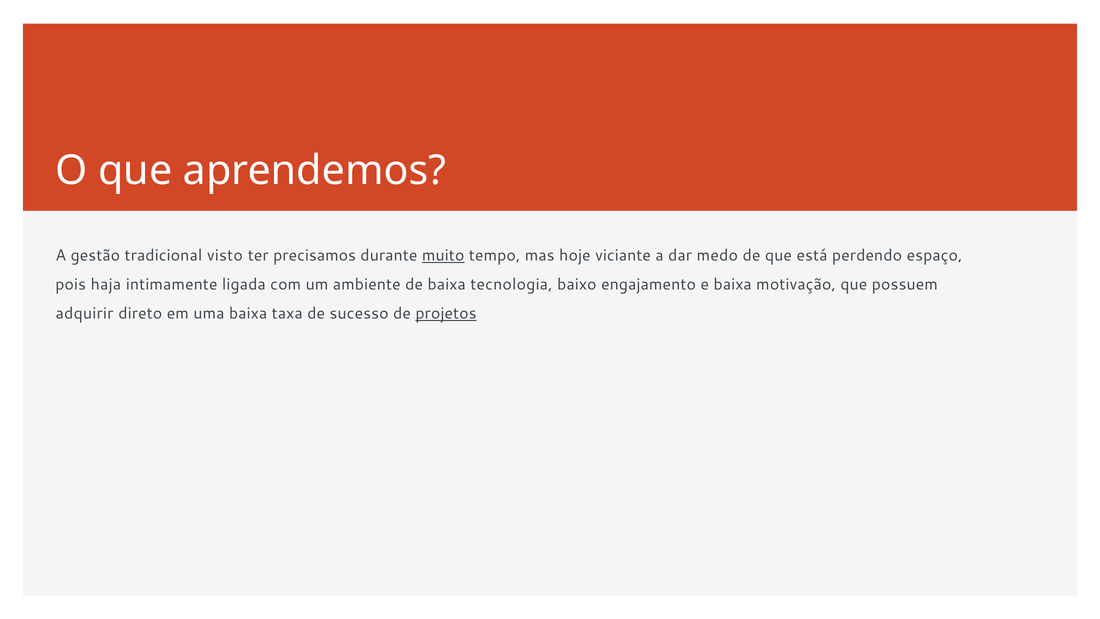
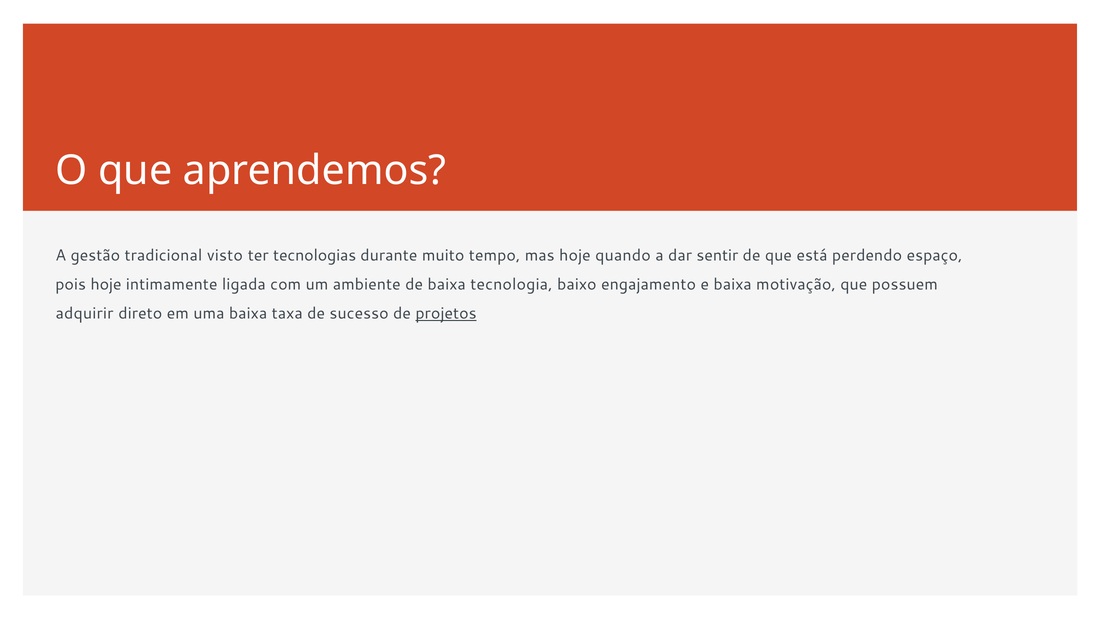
precisamos: precisamos -> tecnologias
muito underline: present -> none
viciante: viciante -> quando
medo: medo -> sentir
pois haja: haja -> hoje
